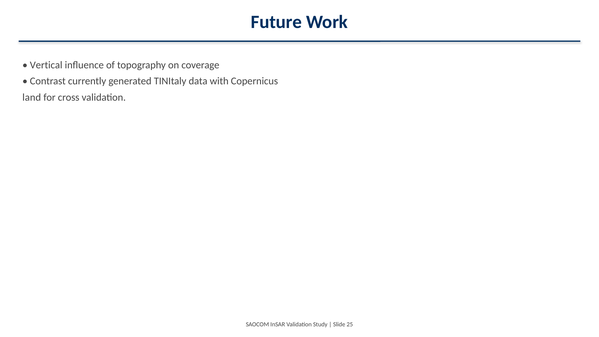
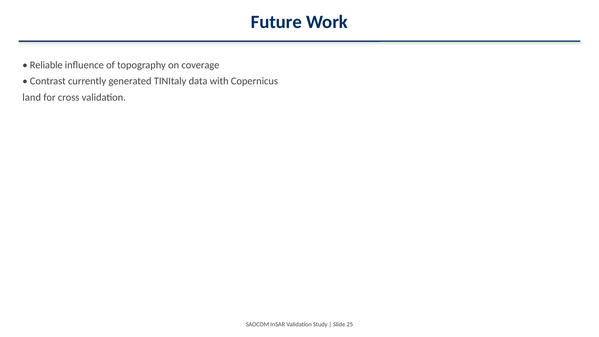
Vertical: Vertical -> Reliable
